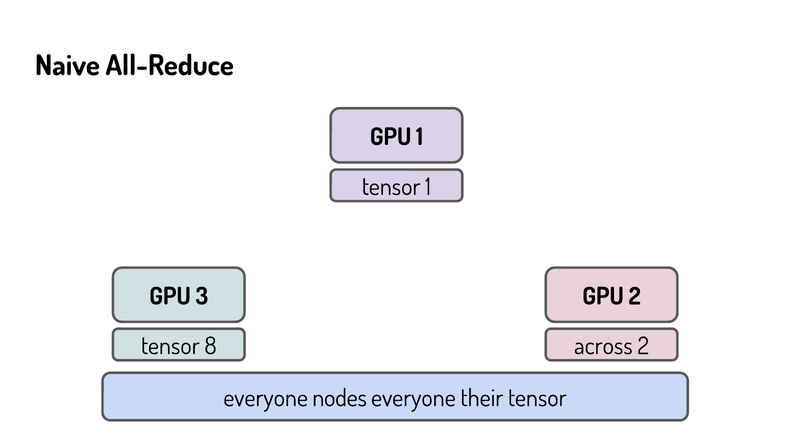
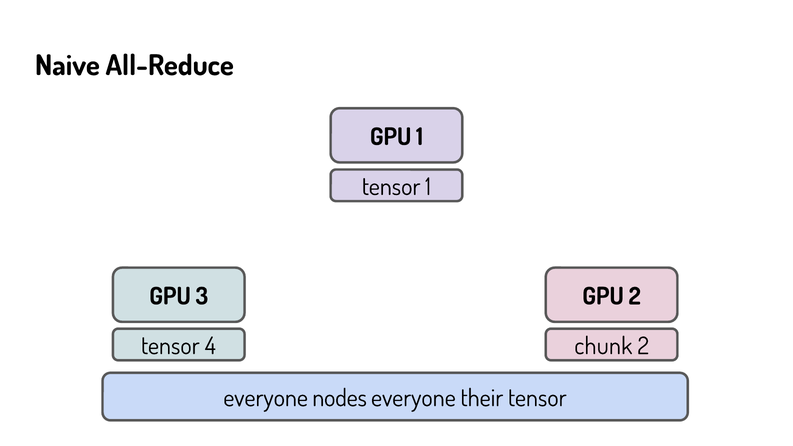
8: 8 -> 4
across: across -> chunk
